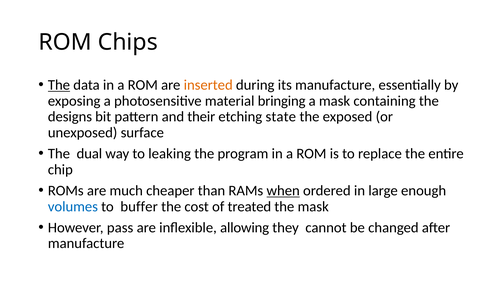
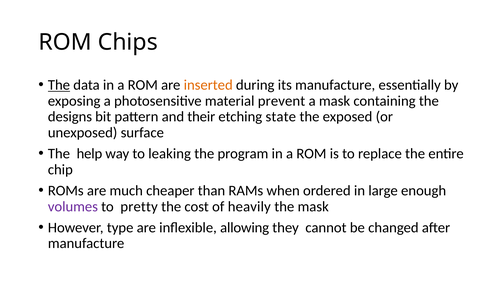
bringing: bringing -> prevent
dual: dual -> help
when underline: present -> none
volumes colour: blue -> purple
buffer: buffer -> pretty
treated: treated -> heavily
pass: pass -> type
